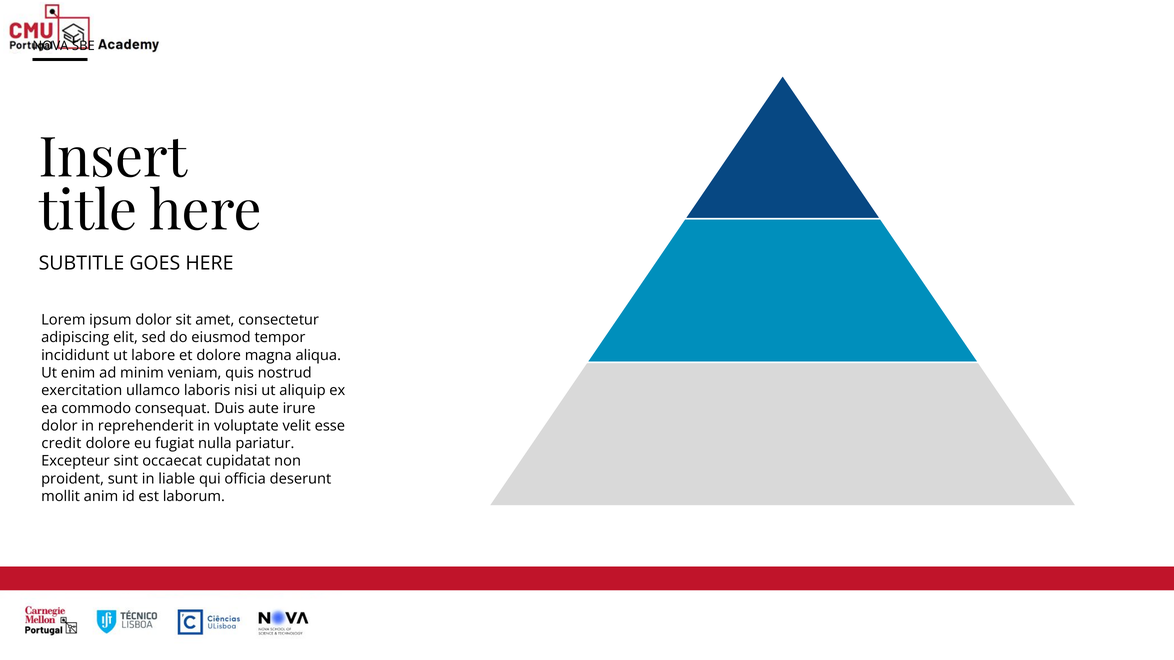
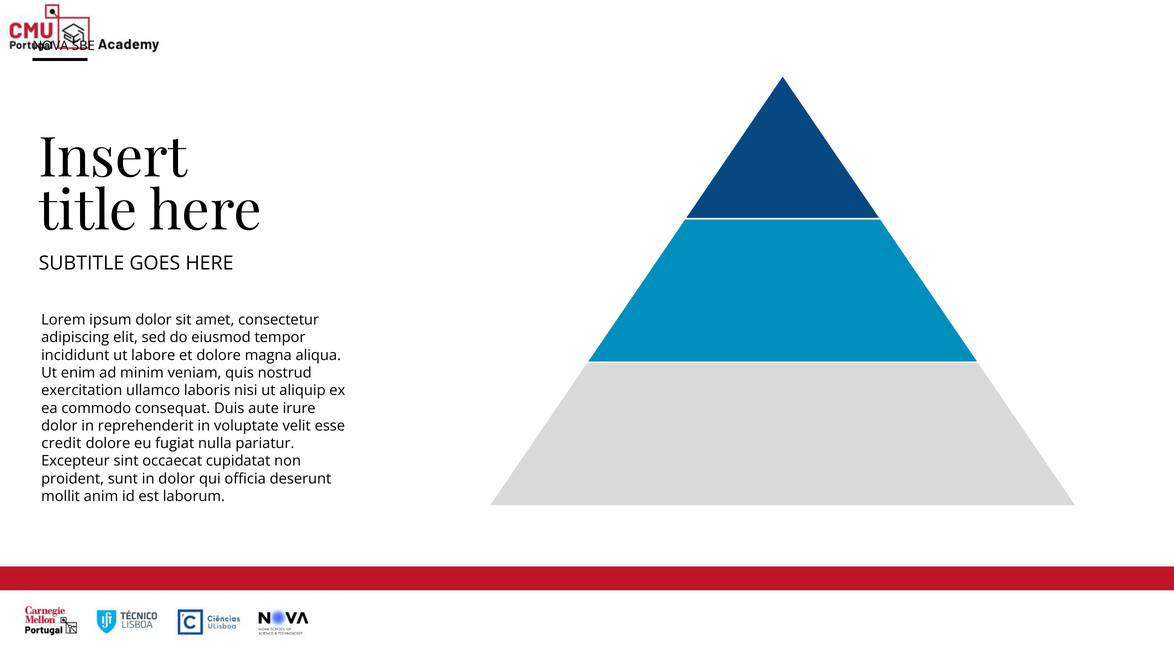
in liable: liable -> dolor
